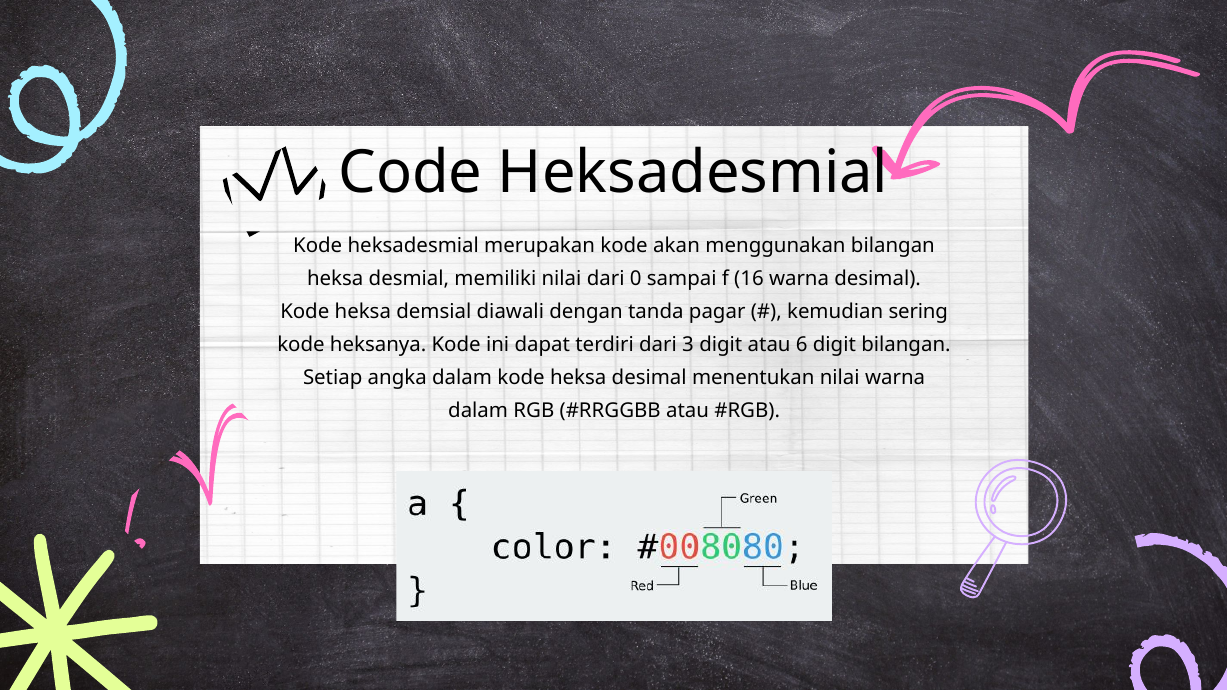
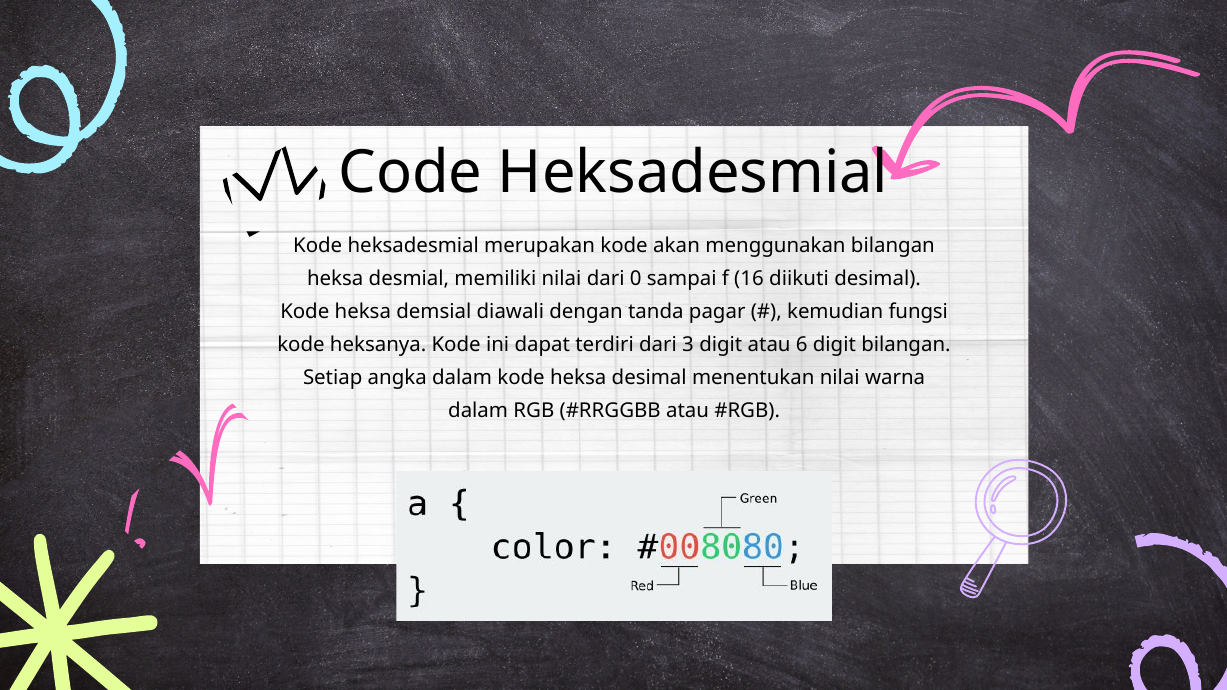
16 warna: warna -> diikuti
sering: sering -> fungsi
